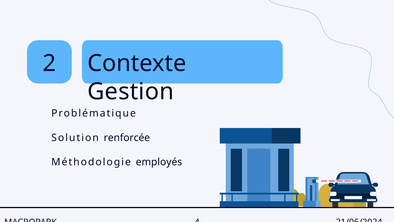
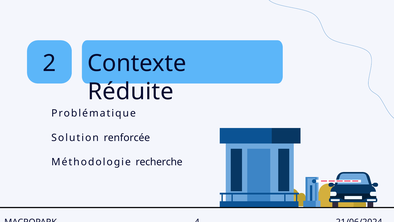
Gestion: Gestion -> Réduite
employés: employés -> recherche
